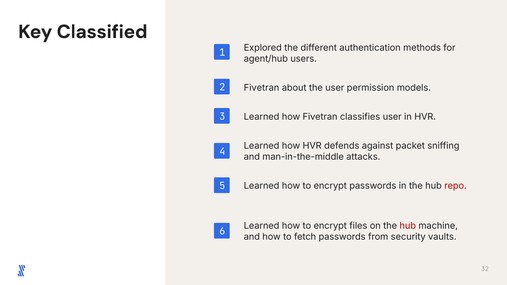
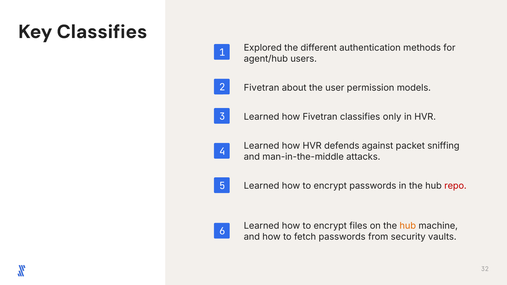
Key Classified: Classified -> Classifies
classifies user: user -> only
hub at (408, 226) colour: red -> orange
